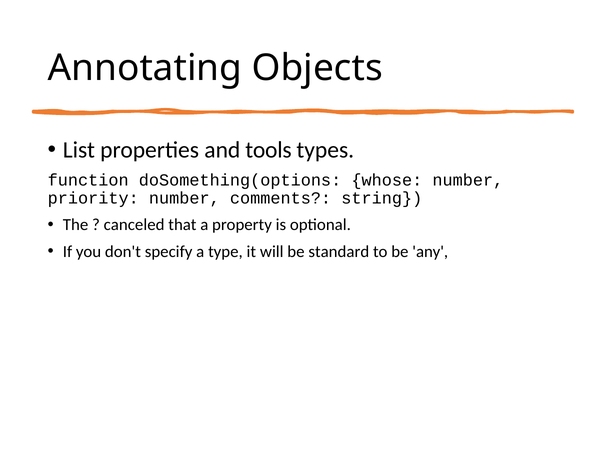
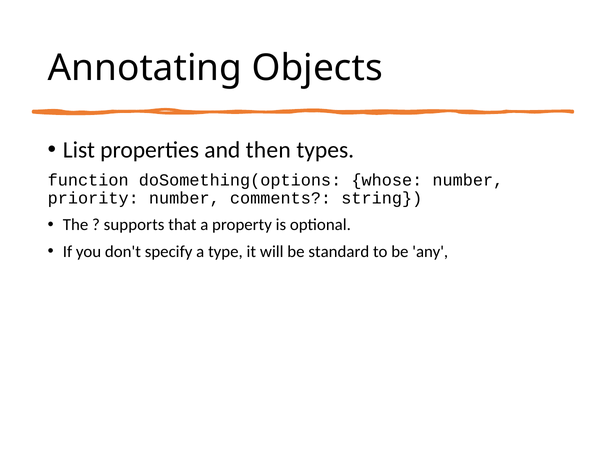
tools: tools -> then
canceled: canceled -> supports
